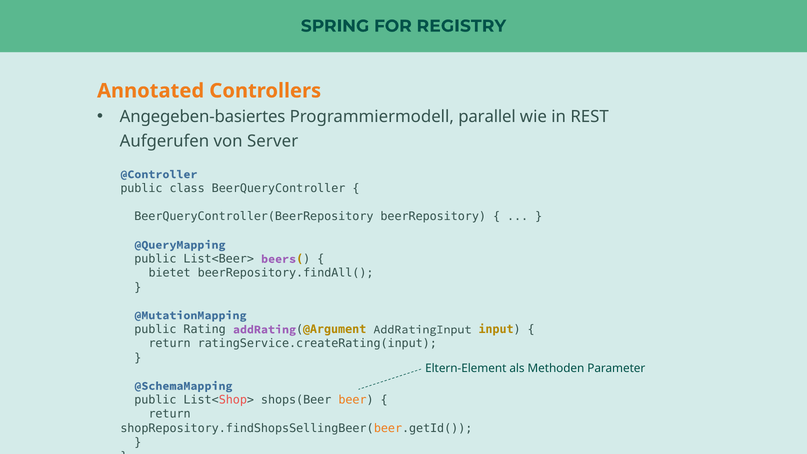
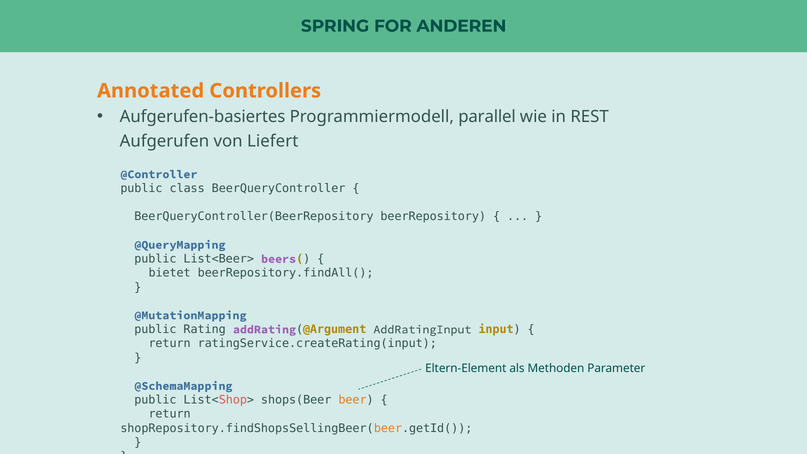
REGISTRY: REGISTRY -> ANDEREN
Angegeben-basiertes: Angegeben-basiertes -> Aufgerufen-basiertes
Server: Server -> Liefert
